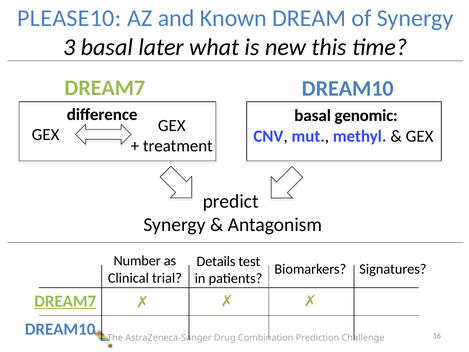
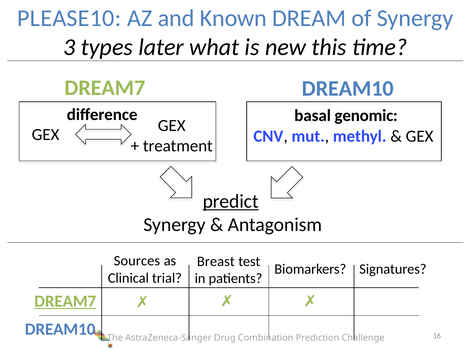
3 basal: basal -> types
predict underline: none -> present
Number: Number -> Sources
Details: Details -> Breast
